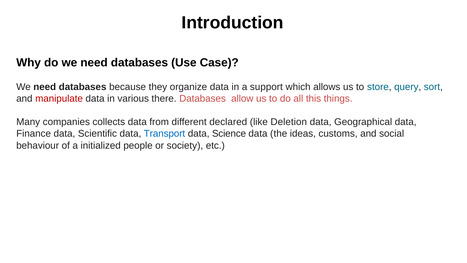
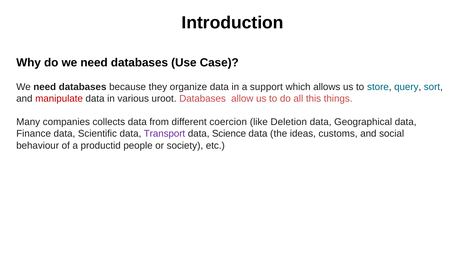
there: there -> uroot
declared: declared -> coercion
Transport colour: blue -> purple
initialized: initialized -> productid
